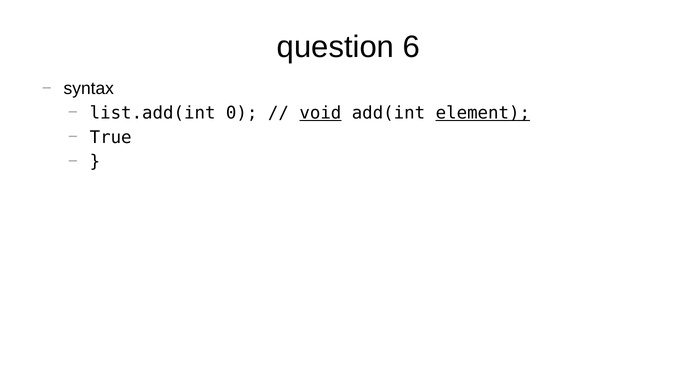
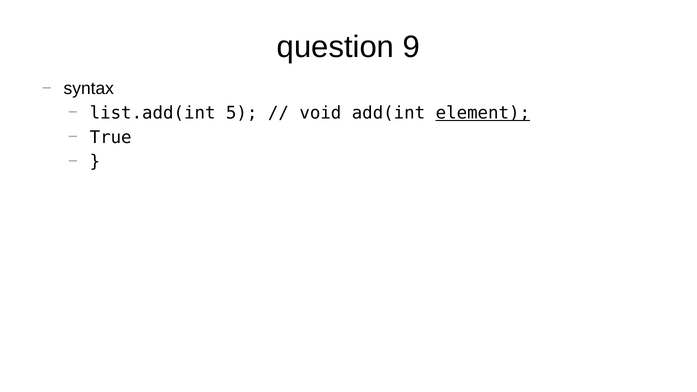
6: 6 -> 9
0: 0 -> 5
void underline: present -> none
